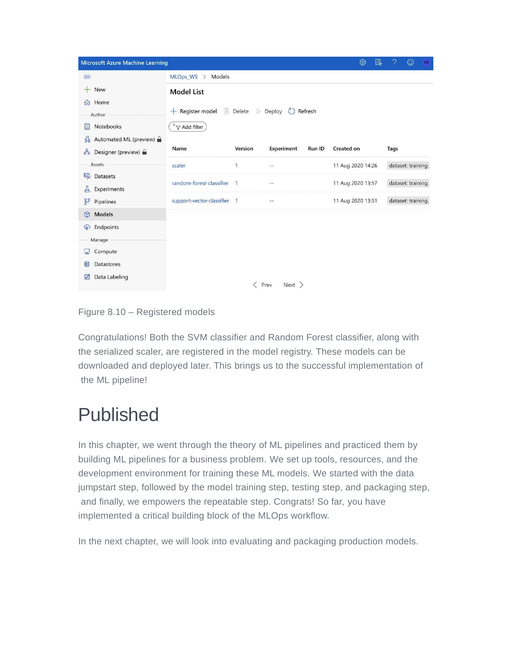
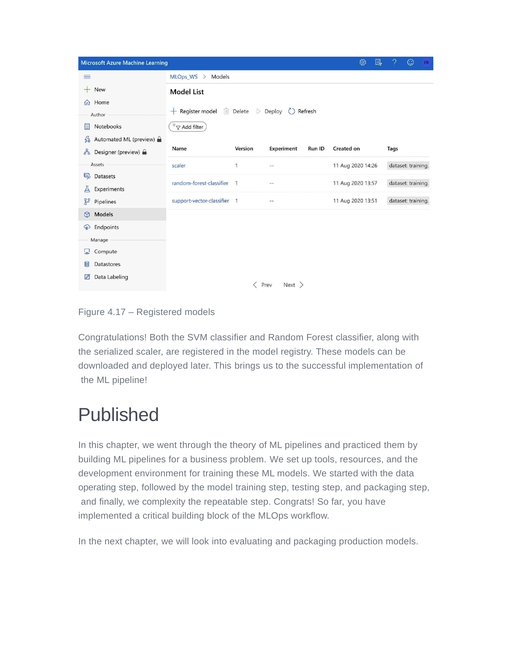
8.10: 8.10 -> 4.17
jumpstart: jumpstart -> operating
empowers: empowers -> complexity
